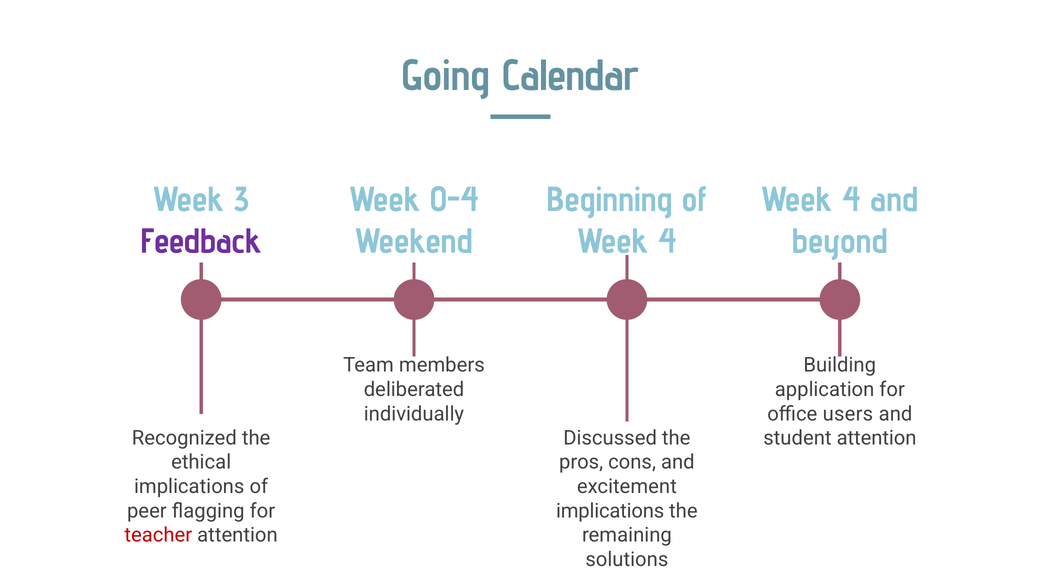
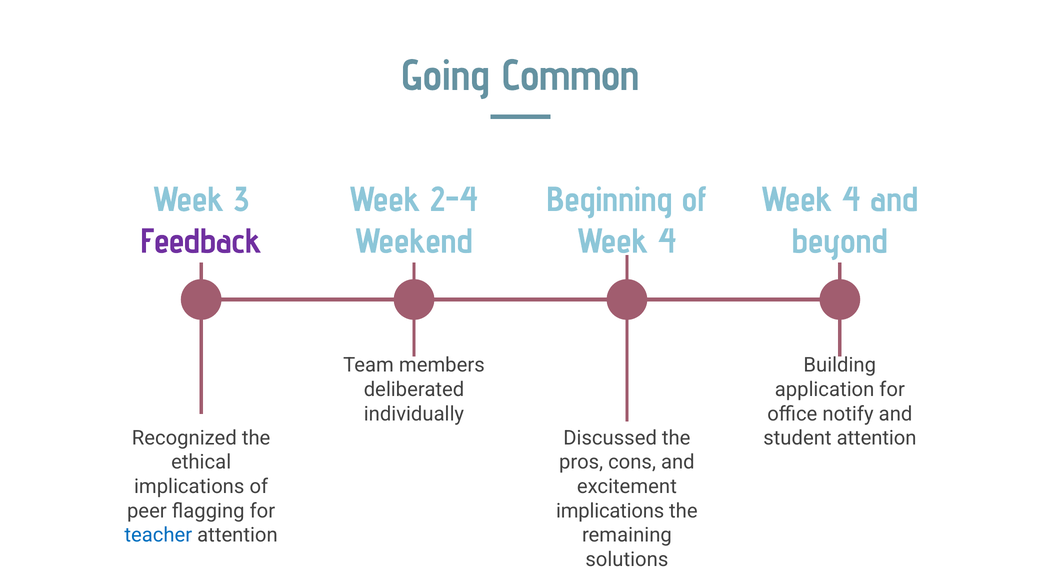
Calendar: Calendar -> Common
0-4: 0-4 -> 2-4
users: users -> notify
teacher colour: red -> blue
